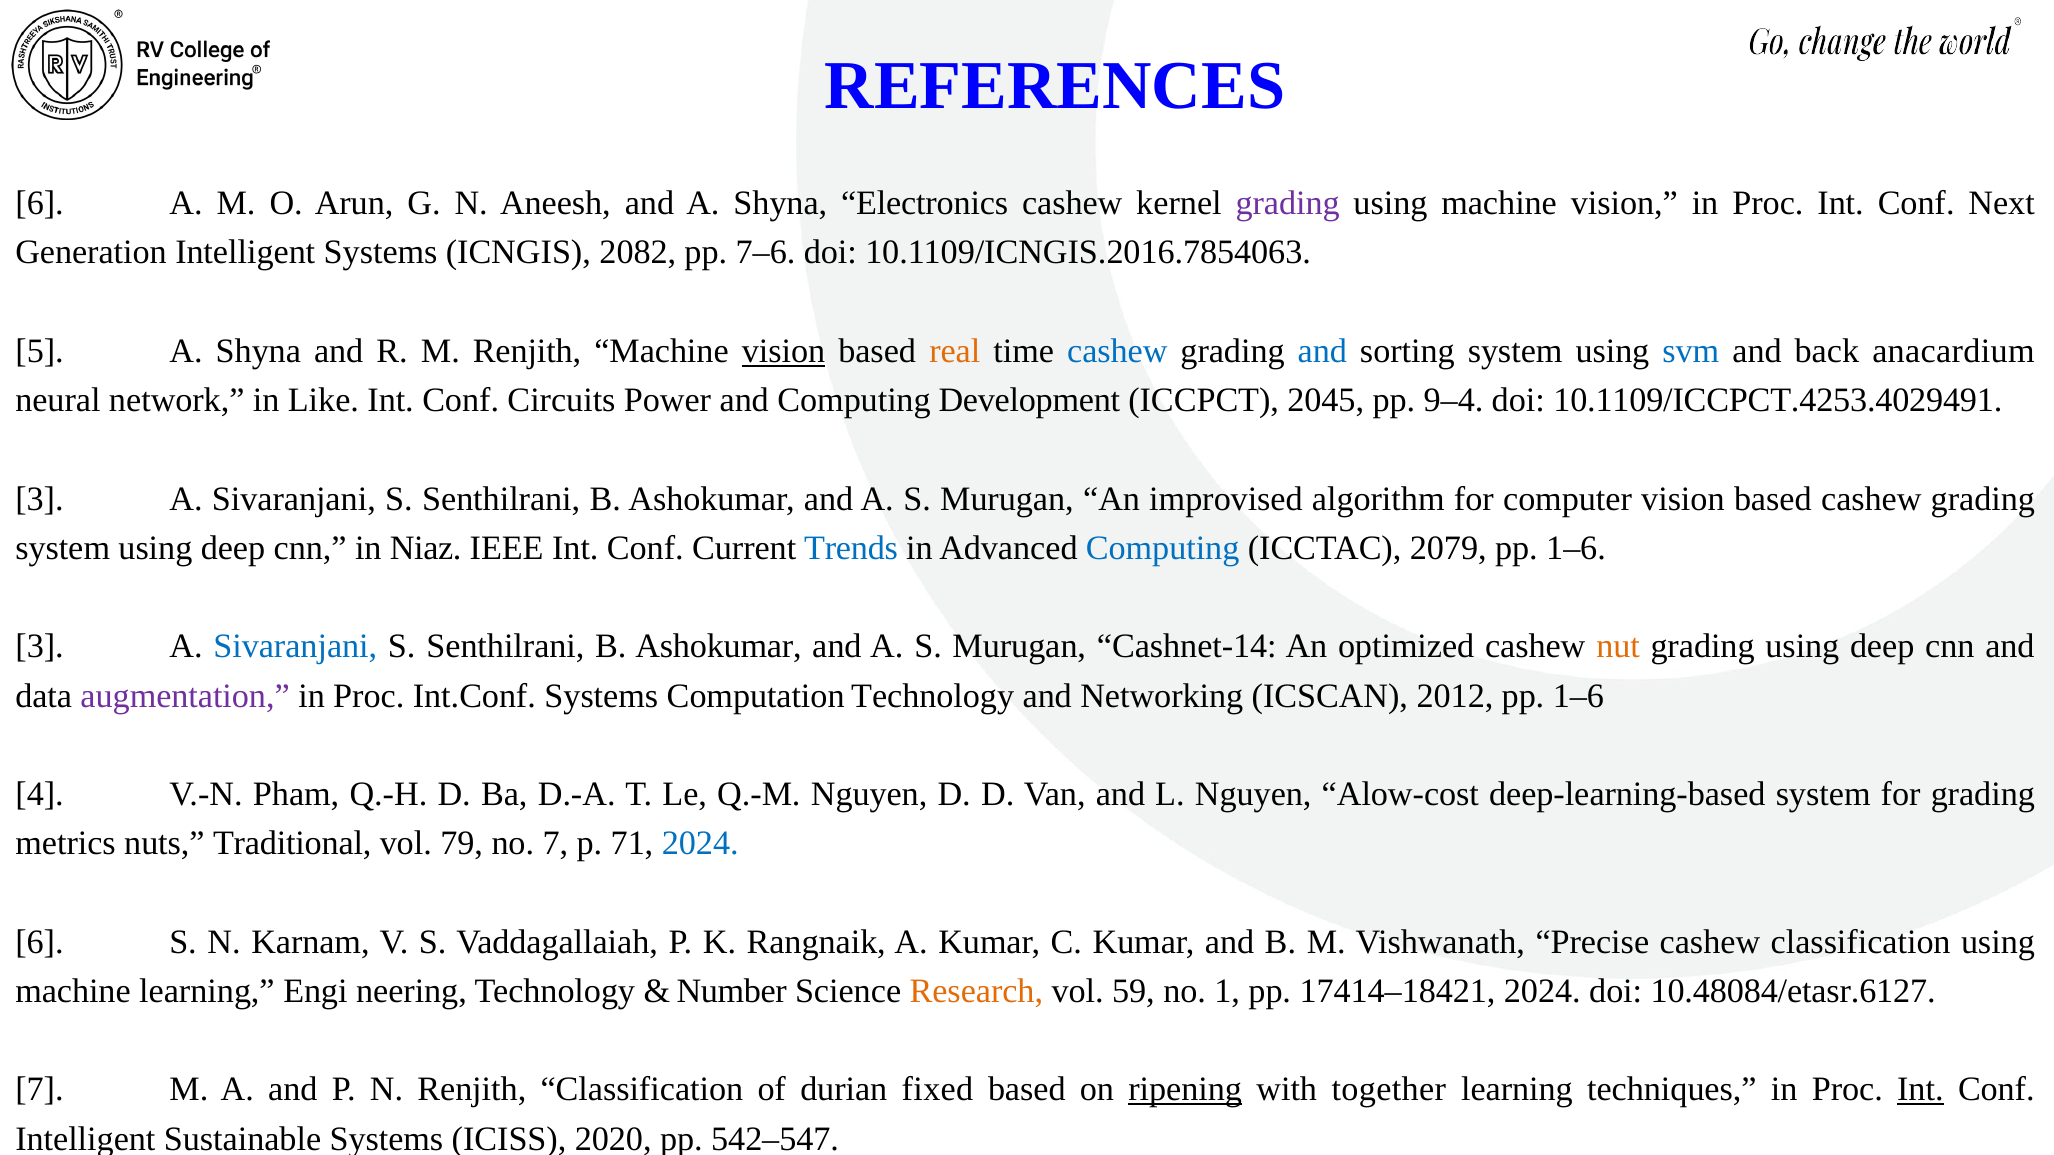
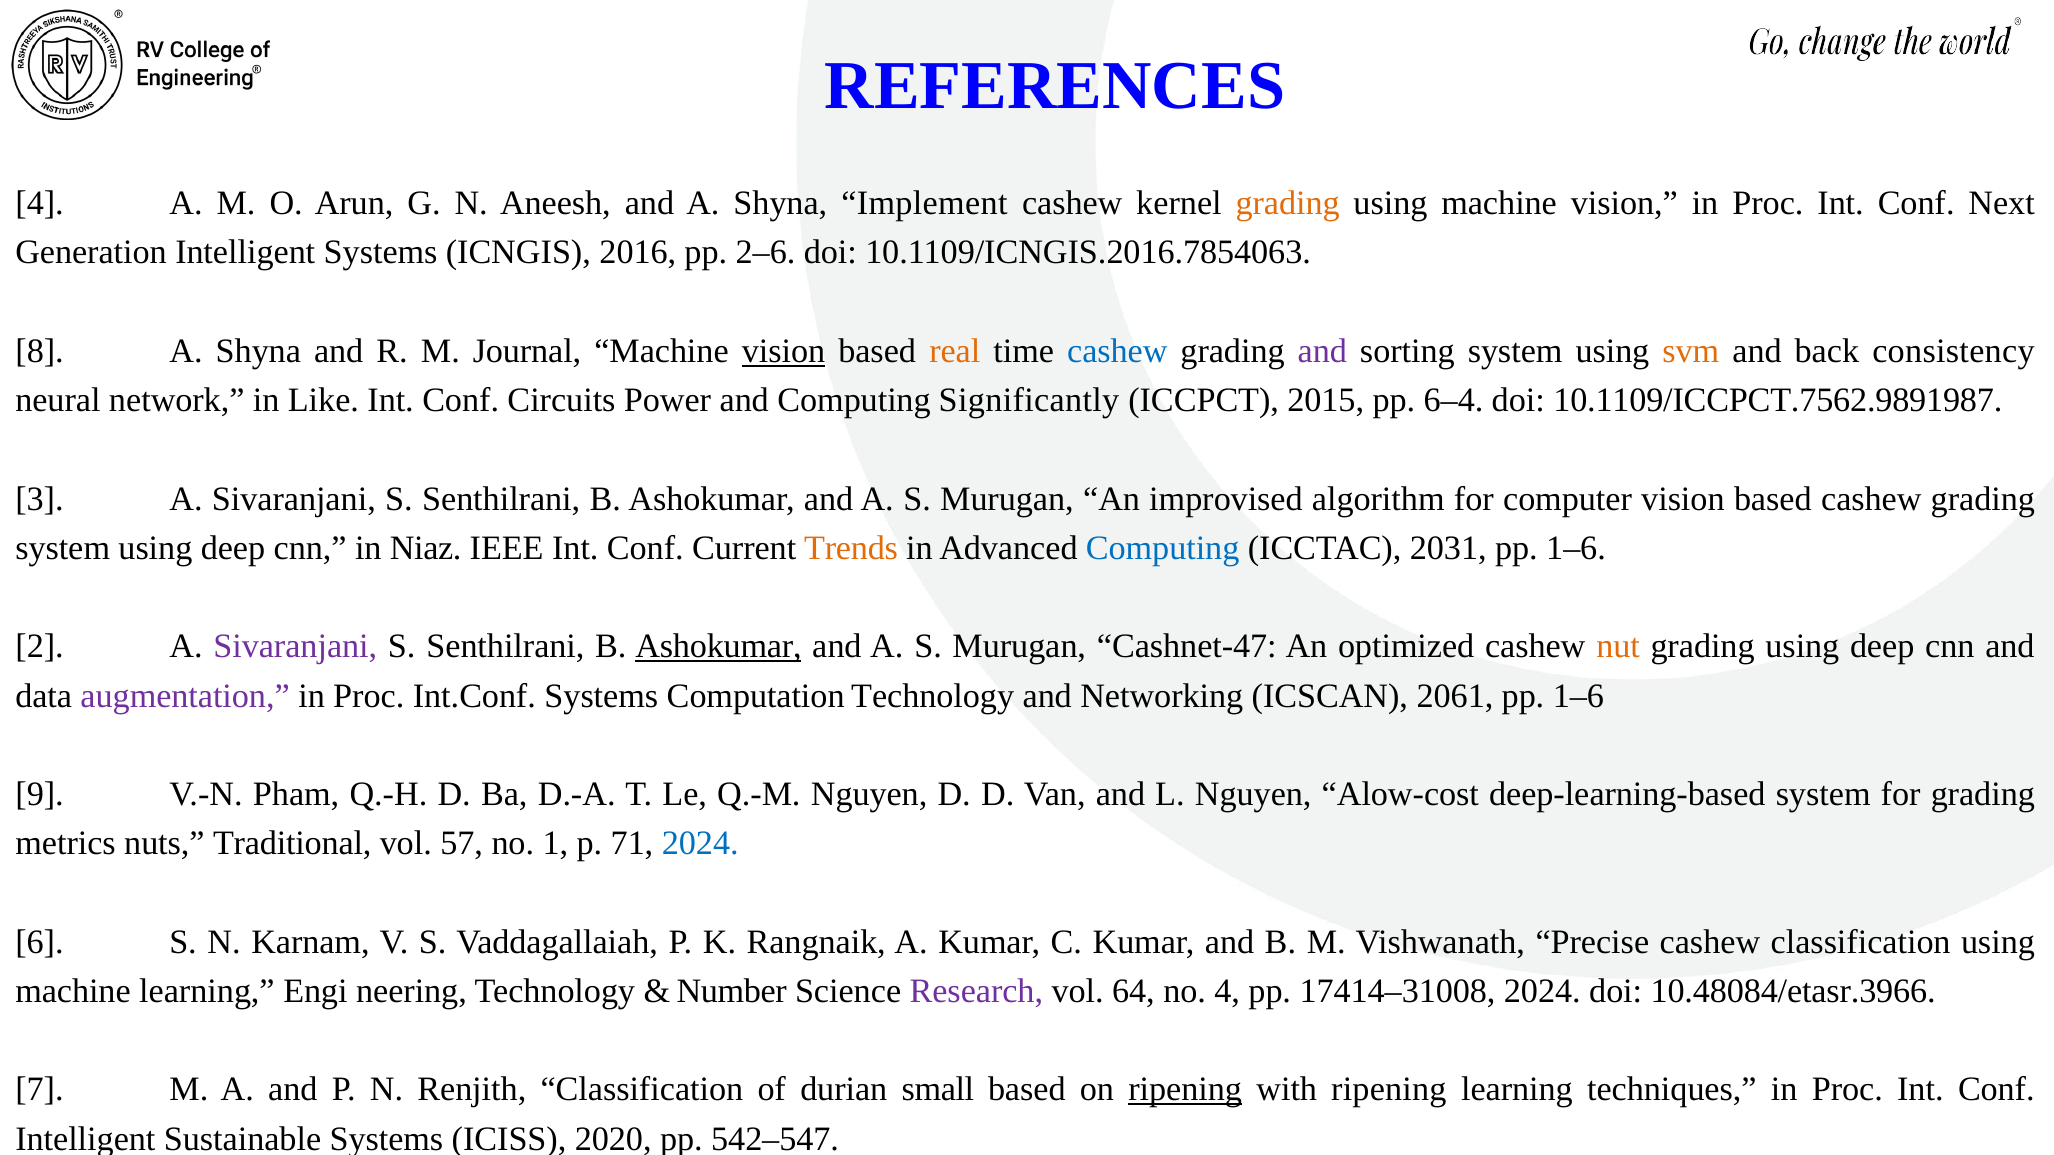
6 at (40, 203): 6 -> 4
Electronics: Electronics -> Implement
grading at (1288, 203) colour: purple -> orange
2082: 2082 -> 2016
7–6: 7–6 -> 2–6
5: 5 -> 8
M Renjith: Renjith -> Journal
and at (1322, 351) colour: blue -> purple
svm colour: blue -> orange
anacardium: anacardium -> consistency
Development: Development -> Significantly
2045: 2045 -> 2015
9–4: 9–4 -> 6–4
10.1109/ICCPCT.4253.4029491: 10.1109/ICCPCT.4253.4029491 -> 10.1109/ICCPCT.7562.9891987
Trends colour: blue -> orange
2079: 2079 -> 2031
3 at (40, 647): 3 -> 2
Sivaranjani at (295, 647) colour: blue -> purple
Ashokumar at (719, 647) underline: none -> present
Cashnet-14: Cashnet-14 -> Cashnet-47
2012: 2012 -> 2061
4: 4 -> 9
79: 79 -> 57
no 7: 7 -> 1
Research colour: orange -> purple
59: 59 -> 64
no 1: 1 -> 4
17414–18421: 17414–18421 -> 17414–31008
10.48084/etasr.6127: 10.48084/etasr.6127 -> 10.48084/etasr.3966
fixed: fixed -> small
with together: together -> ripening
Int at (1920, 1090) underline: present -> none
